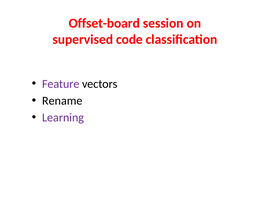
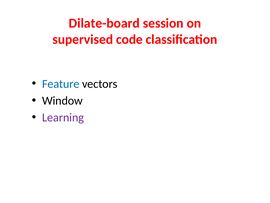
Offset-board: Offset-board -> Dilate-board
Feature colour: purple -> blue
Rename: Rename -> Window
